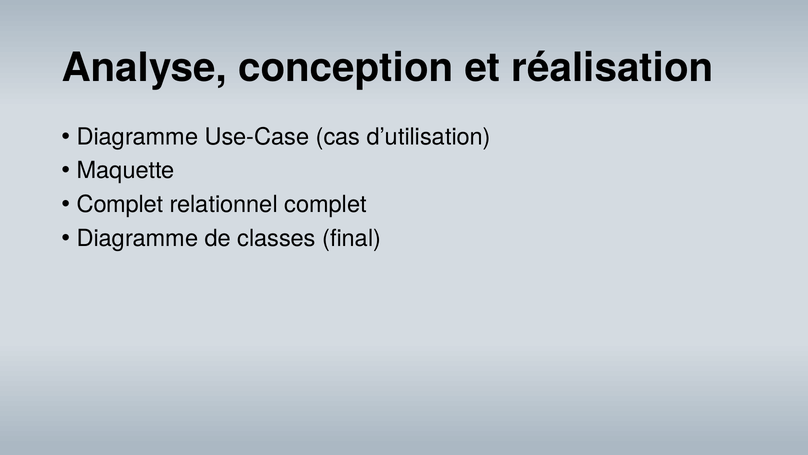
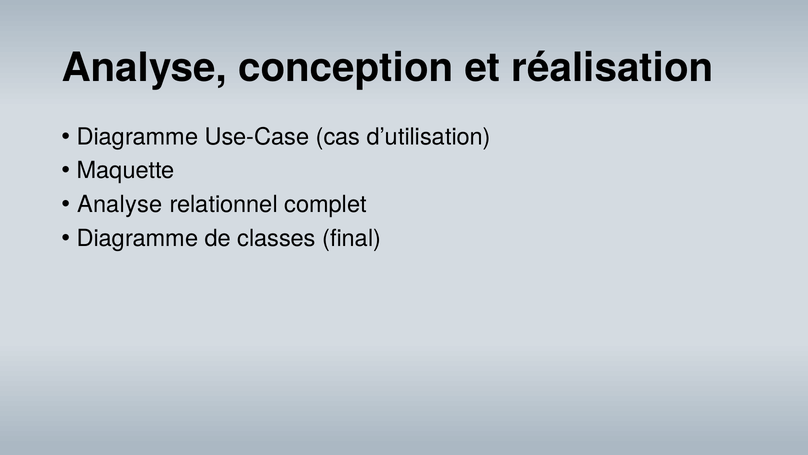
Complet at (120, 204): Complet -> Analyse
